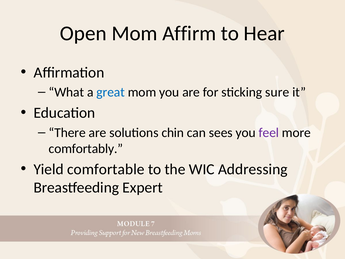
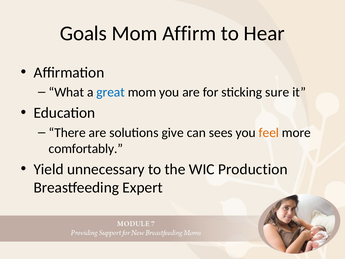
Open: Open -> Goals
chin: chin -> give
feel colour: purple -> orange
comfortable: comfortable -> unnecessary
Addressing: Addressing -> Production
